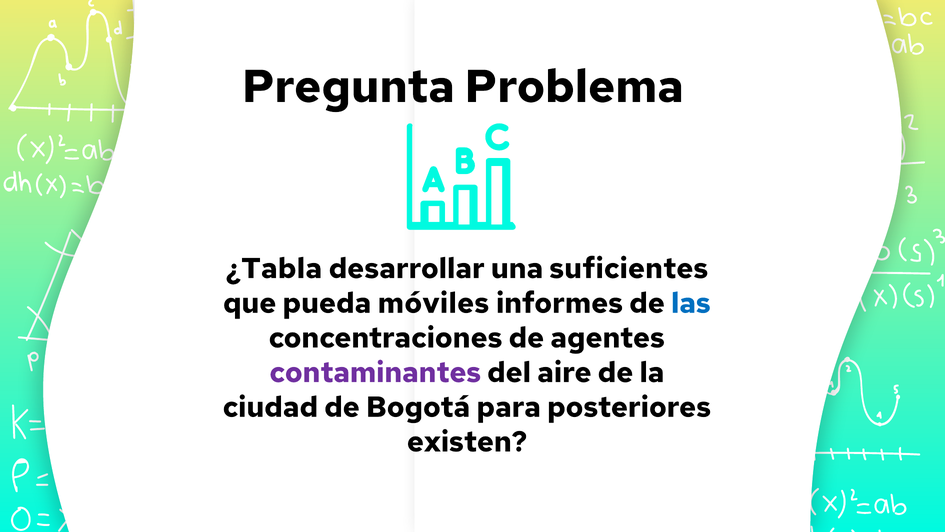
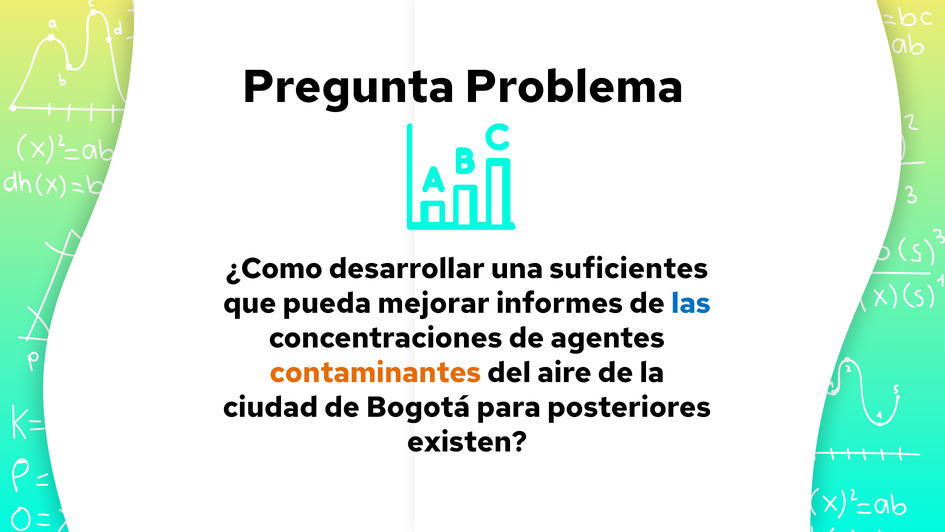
¿Tabla: ¿Tabla -> ¿Como
móviles: móviles -> mejorar
contaminantes colour: purple -> orange
